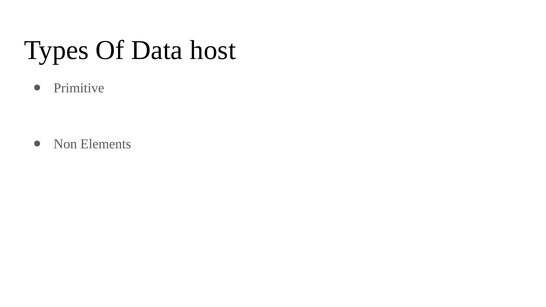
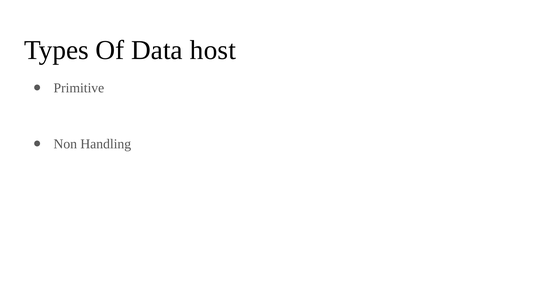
Elements: Elements -> Handling
